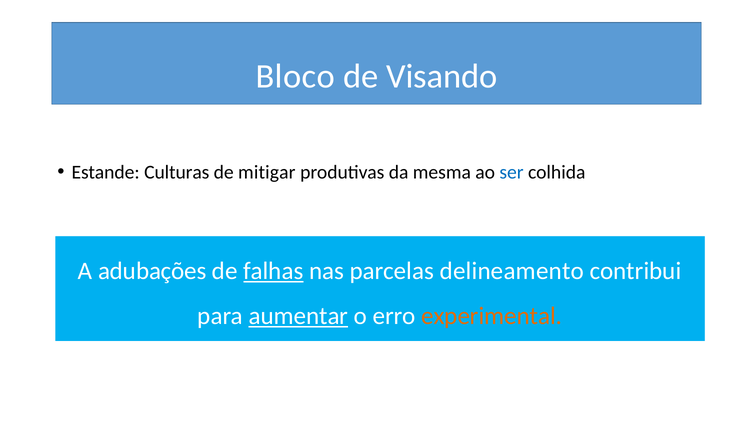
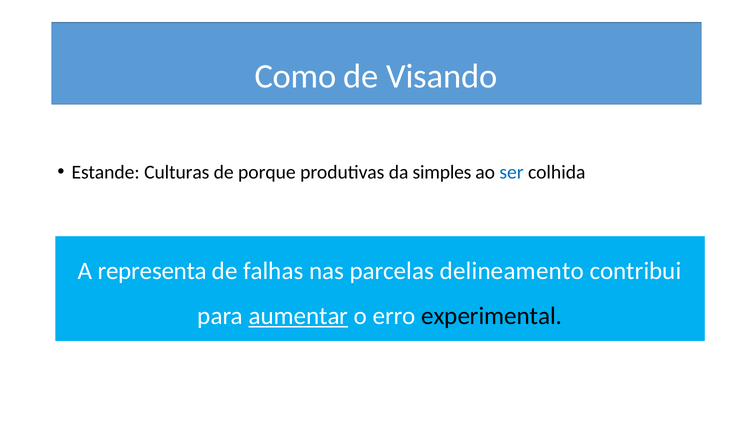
Bloco: Bloco -> Como
mitigar: mitigar -> porque
mesma: mesma -> simples
adubações: adubações -> representa
falhas underline: present -> none
experimental colour: orange -> black
